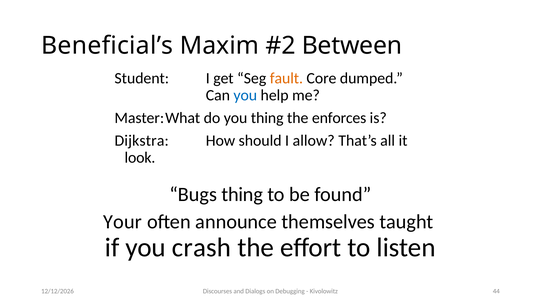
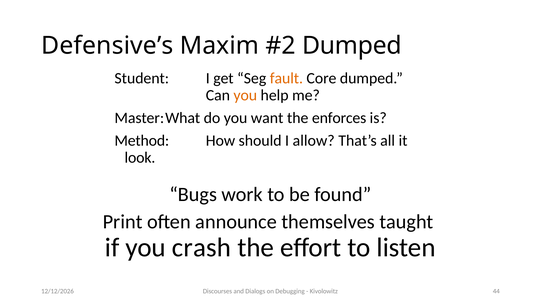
Beneficial’s: Beneficial’s -> Defensive’s
Between at (352, 45): Between -> Dumped
you at (245, 95) colour: blue -> orange
you thing: thing -> want
Dijkstra: Dijkstra -> Method
Bugs thing: thing -> work
Your: Your -> Print
